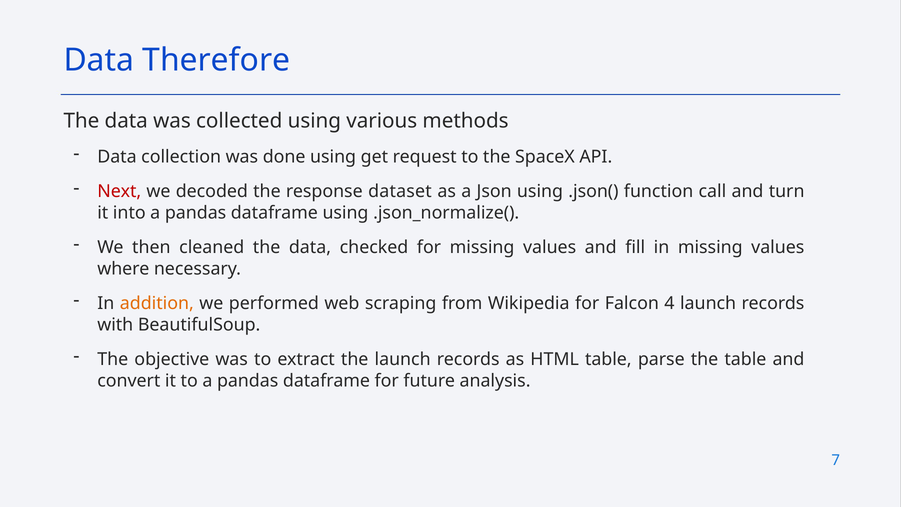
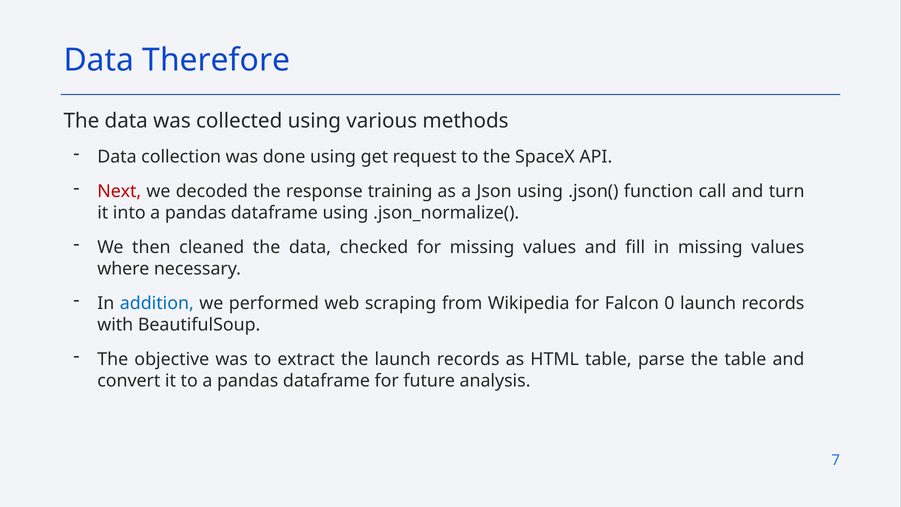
dataset: dataset -> training
addition colour: orange -> blue
4: 4 -> 0
